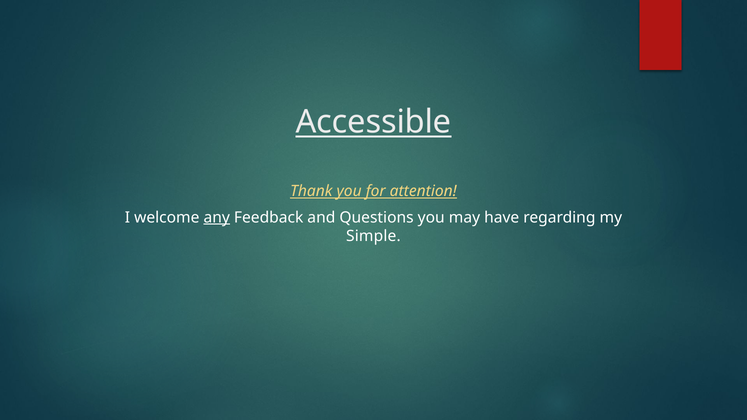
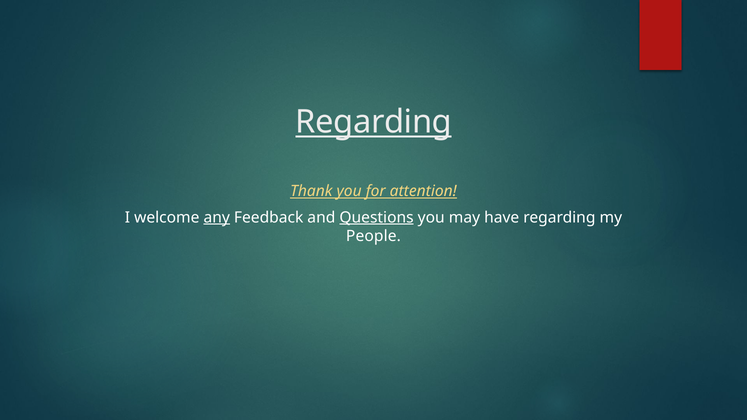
Accessible at (374, 122): Accessible -> Regarding
Questions underline: none -> present
Simple: Simple -> People
